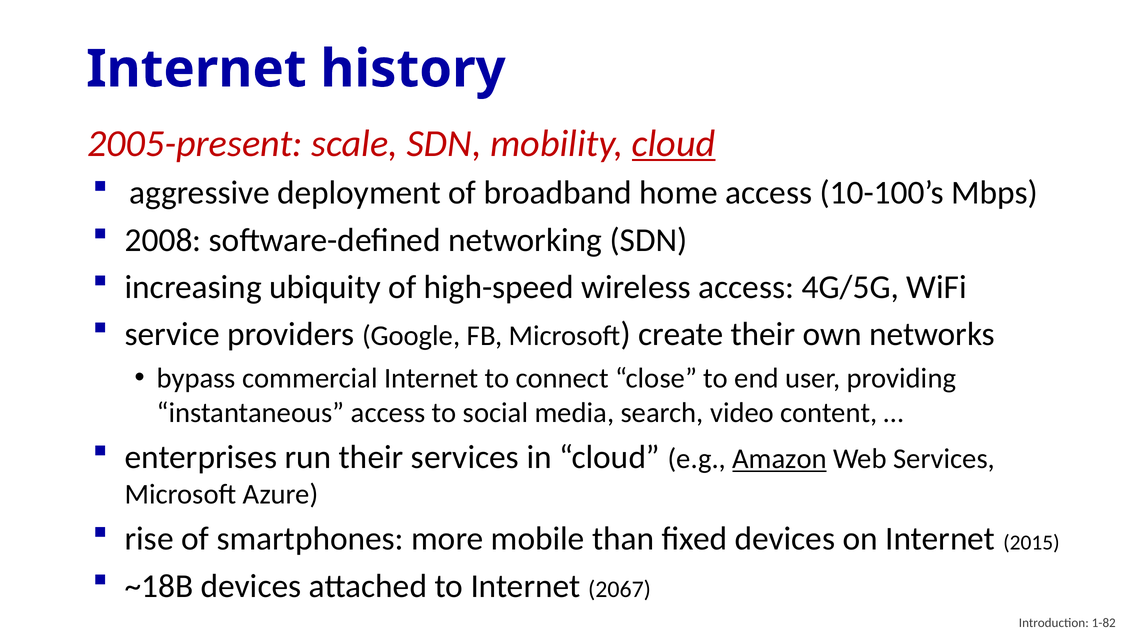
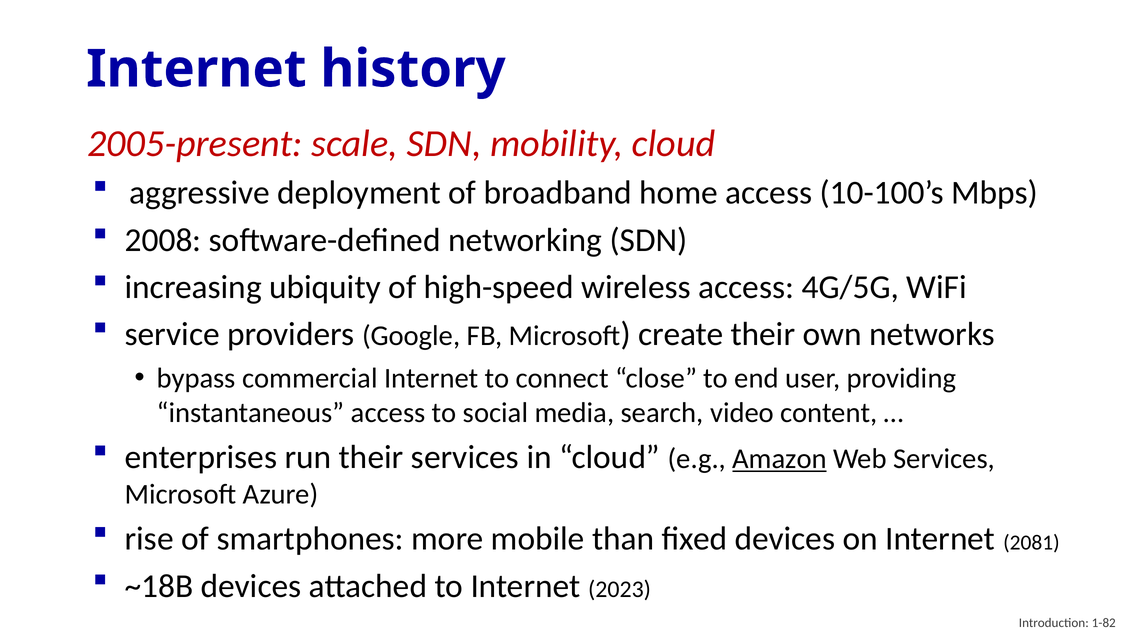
cloud at (674, 144) underline: present -> none
2015: 2015 -> 2081
2067: 2067 -> 2023
